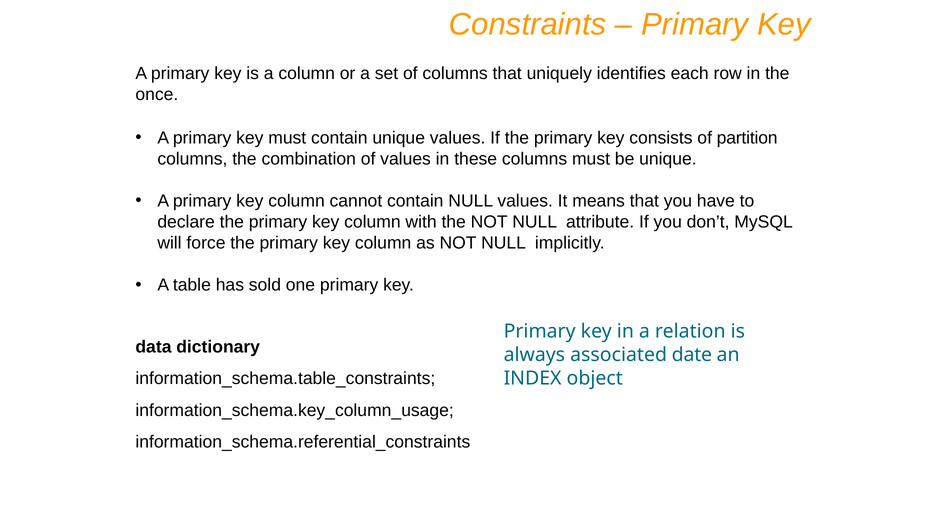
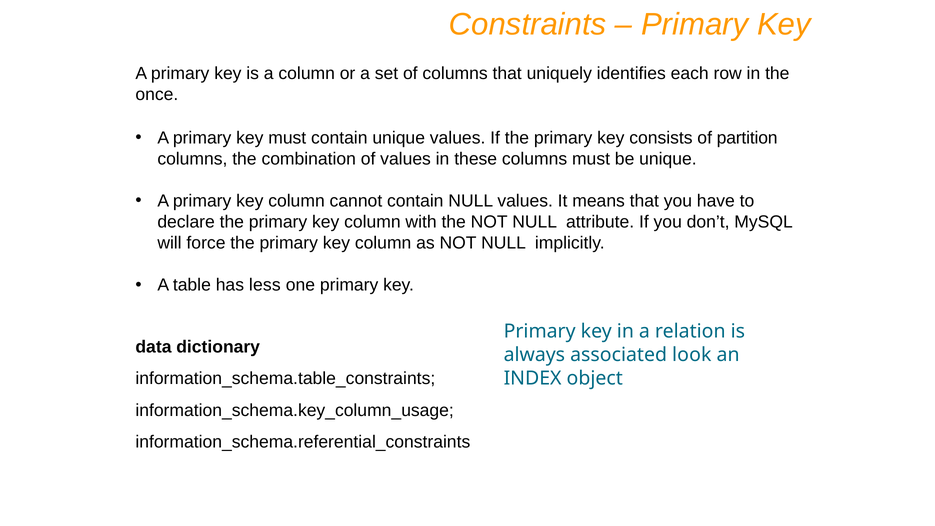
sold: sold -> less
date: date -> look
